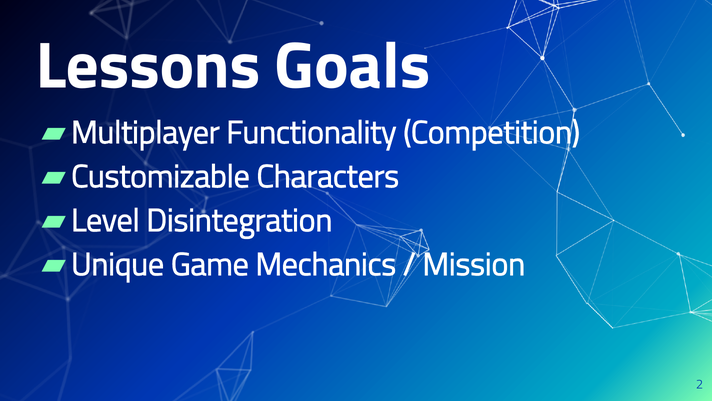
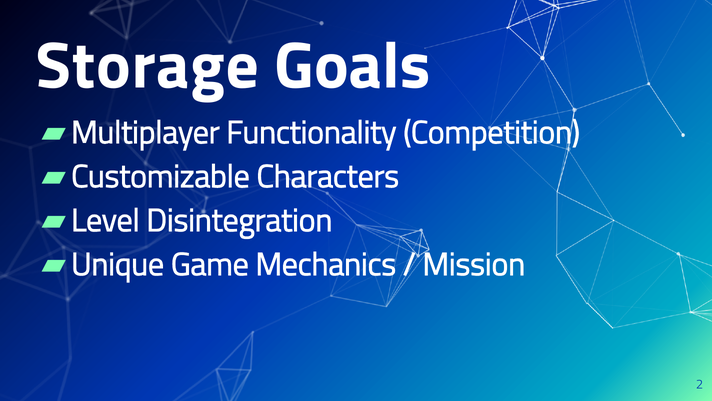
Lessons: Lessons -> Storage
